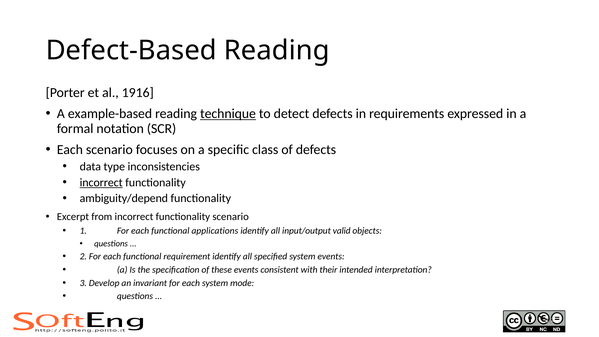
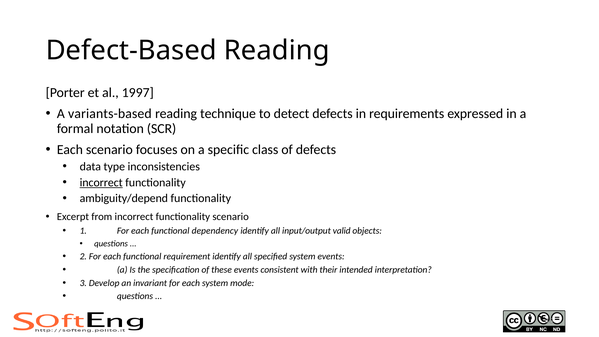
1916: 1916 -> 1997
example-based: example-based -> variants-based
technique underline: present -> none
applications: applications -> dependency
